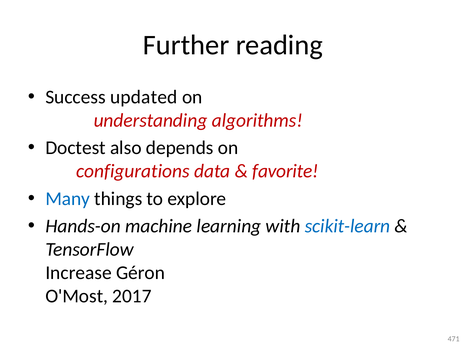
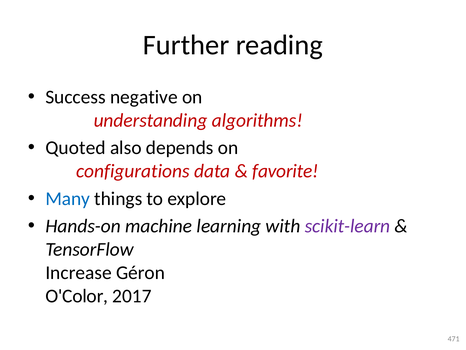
updated: updated -> negative
Doctest: Doctest -> Quoted
scikit-learn colour: blue -> purple
O'Most: O'Most -> O'Color
